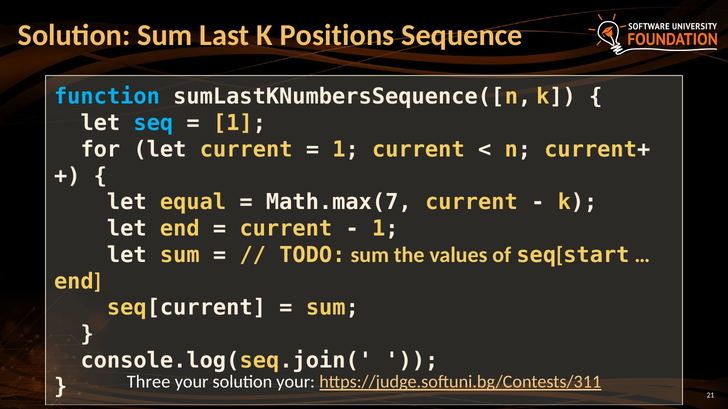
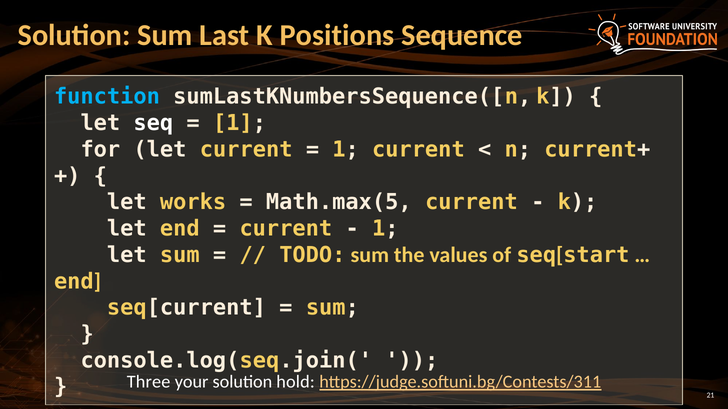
seq colour: light blue -> white
equal: equal -> works
Math.max(7: Math.max(7 -> Math.max(5
solution your: your -> hold
